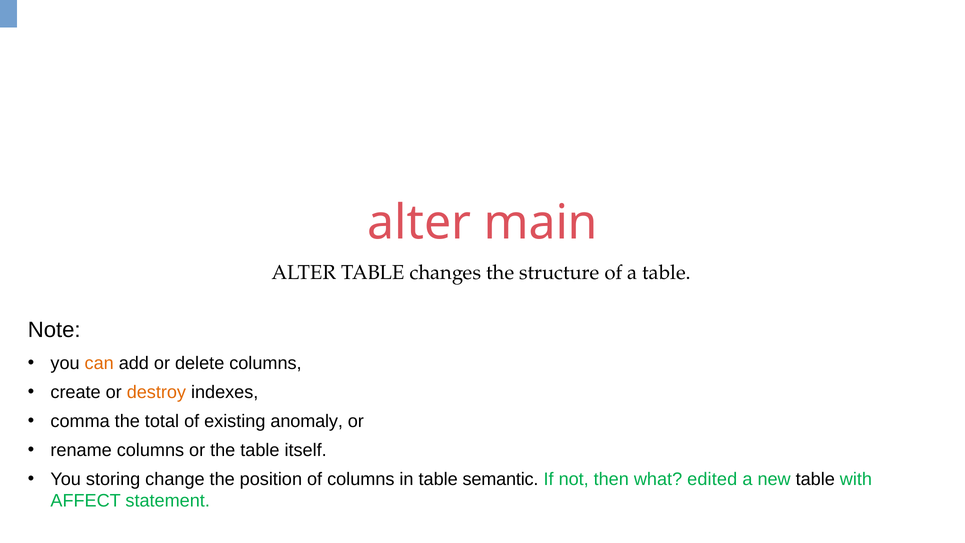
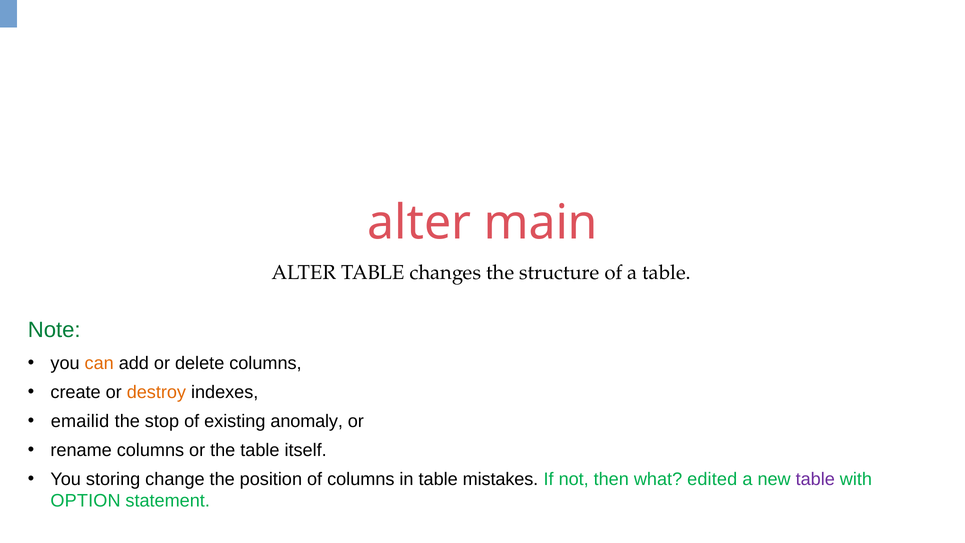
Note colour: black -> green
comma: comma -> emailid
total: total -> stop
semantic: semantic -> mistakes
table at (815, 479) colour: black -> purple
AFFECT: AFFECT -> OPTION
